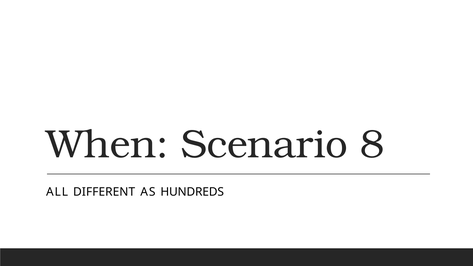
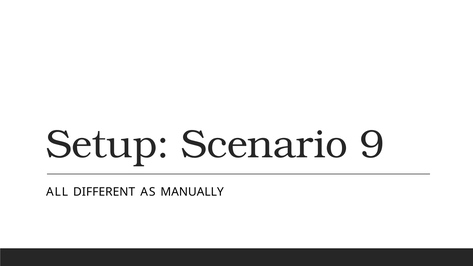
When: When -> Setup
8: 8 -> 9
HUNDREDS: HUNDREDS -> MANUALLY
